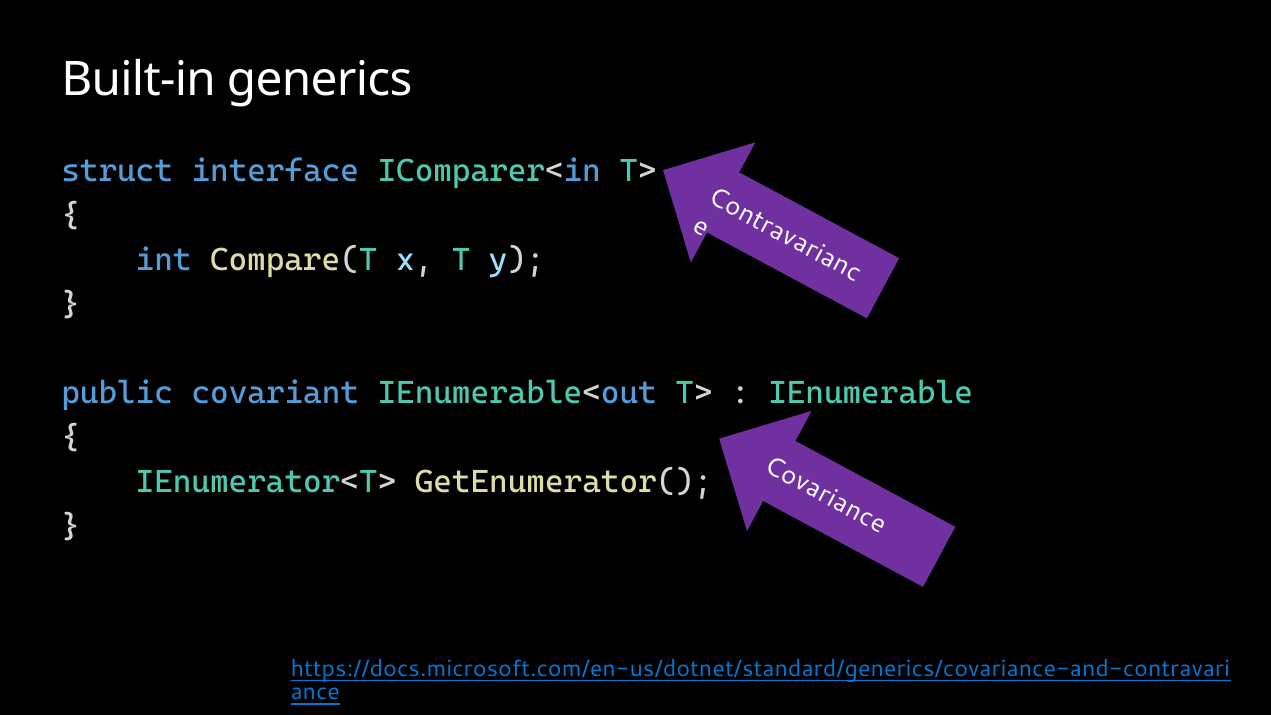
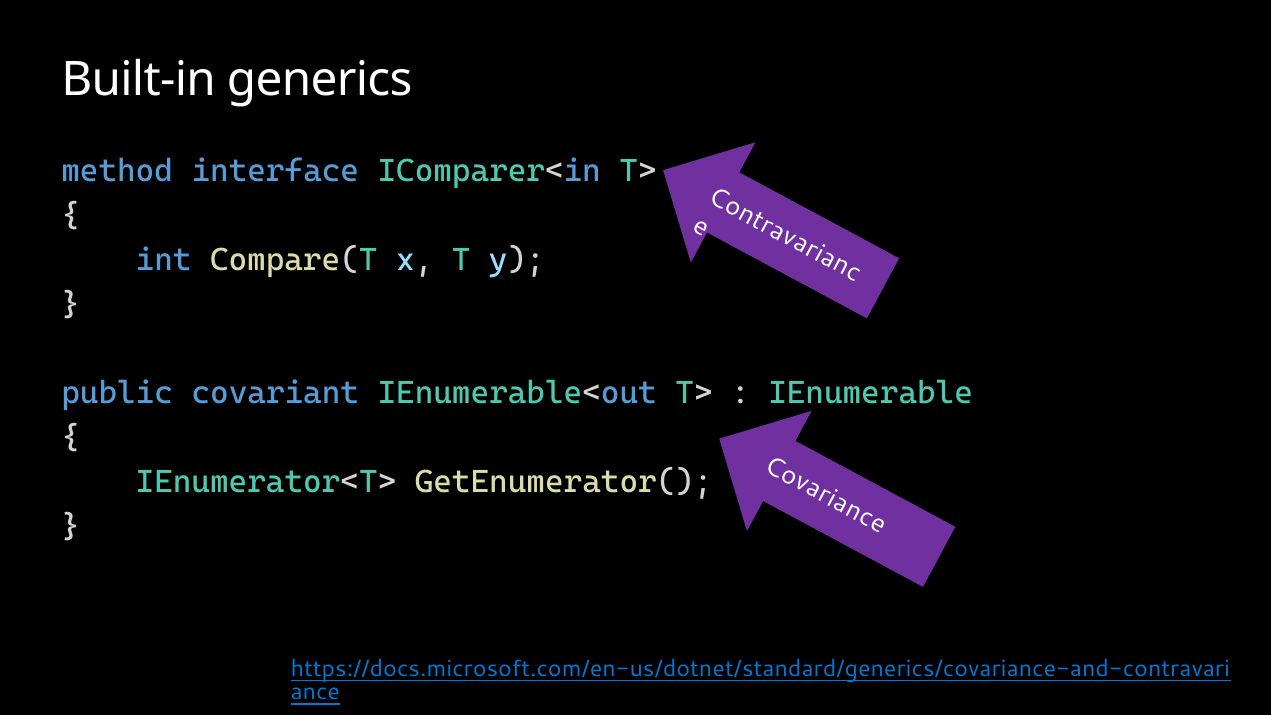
struct: struct -> method
